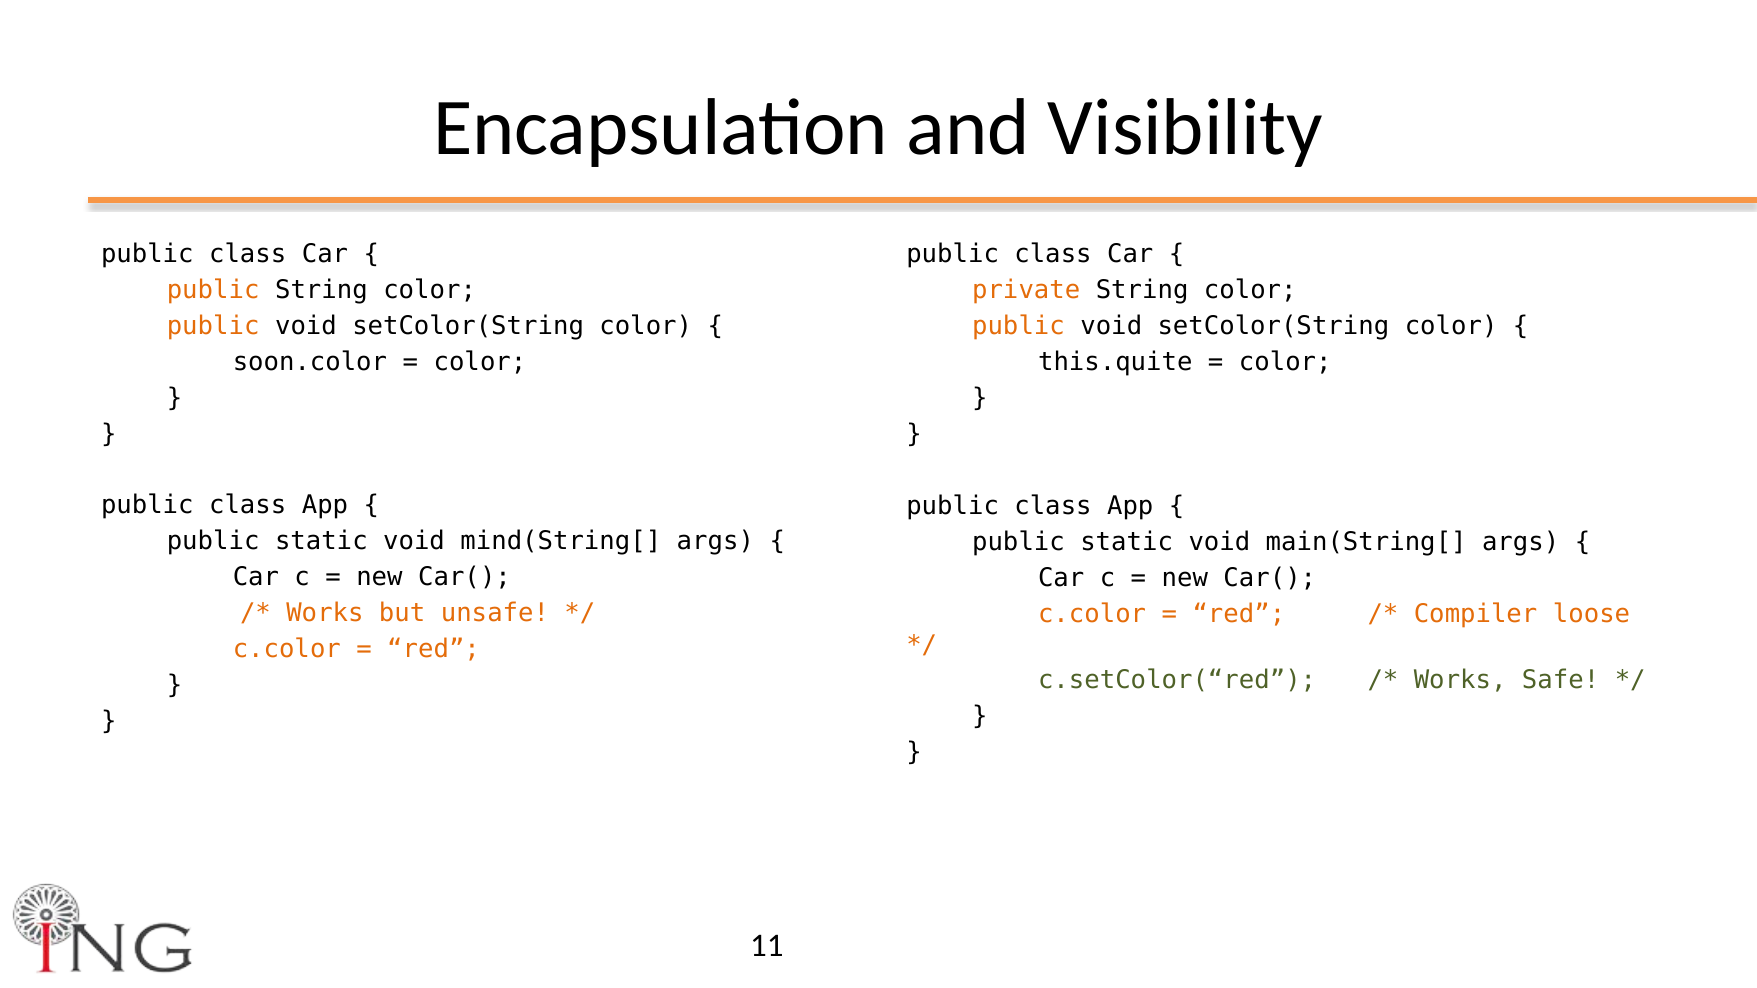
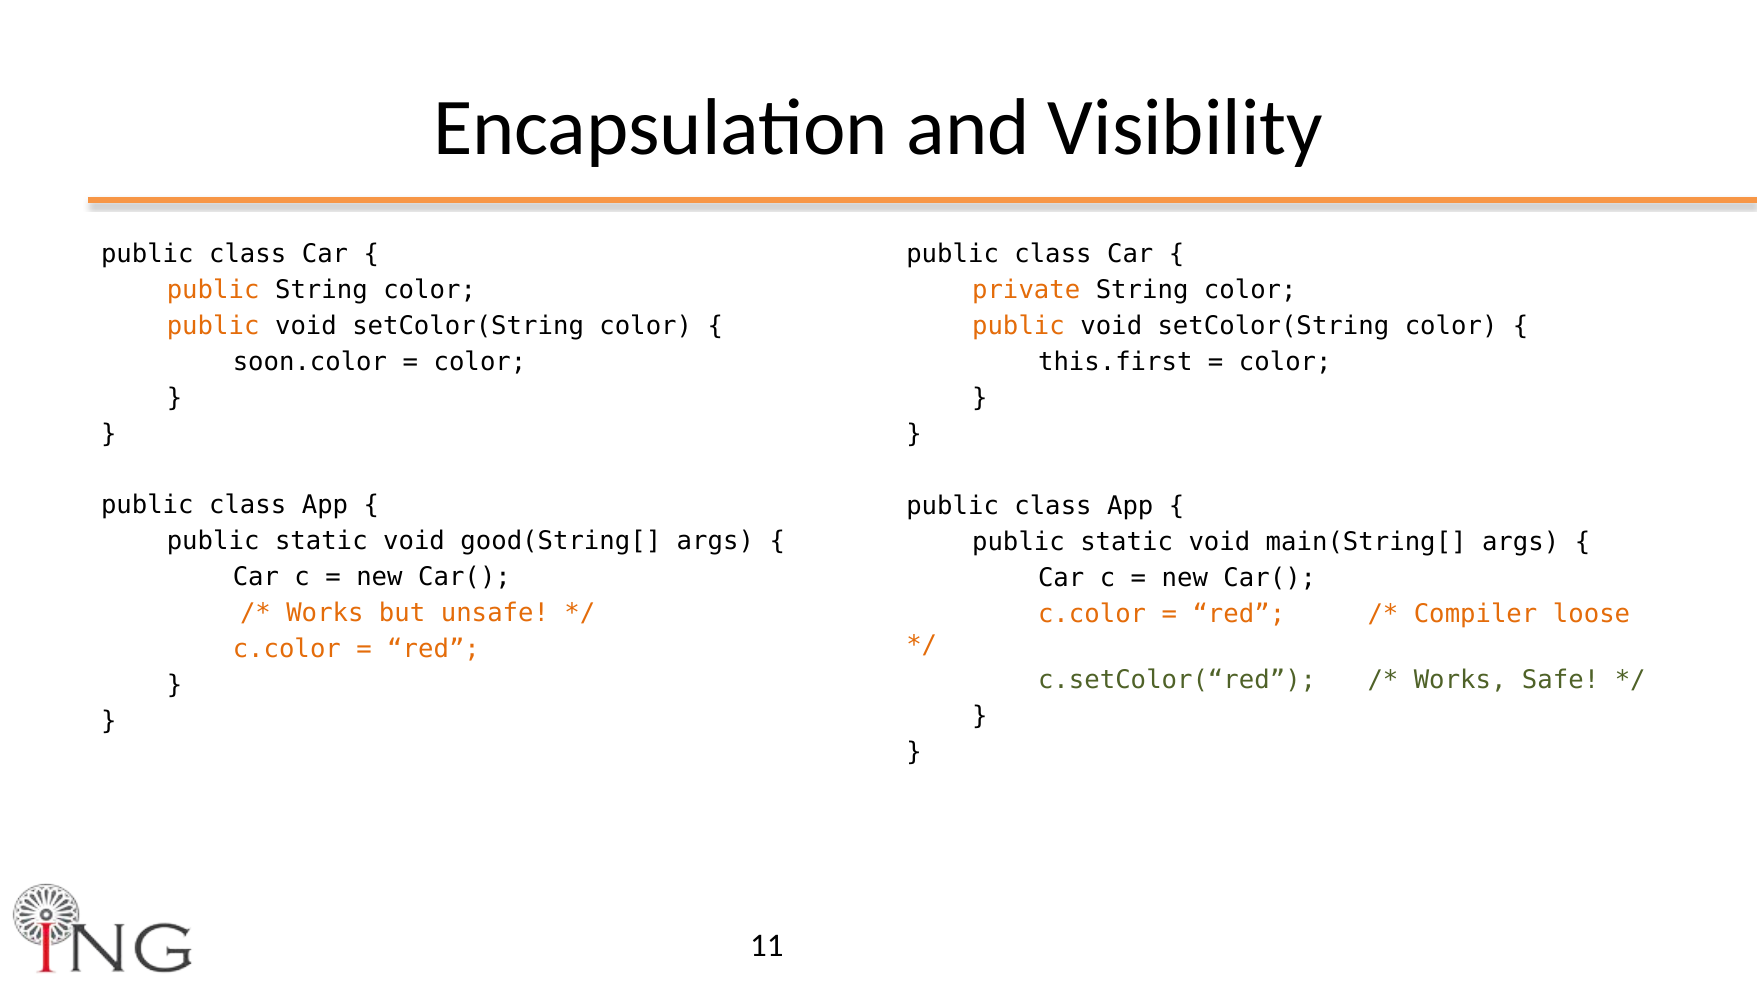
this.quite: this.quite -> this.first
mind(String[: mind(String[ -> good(String[
